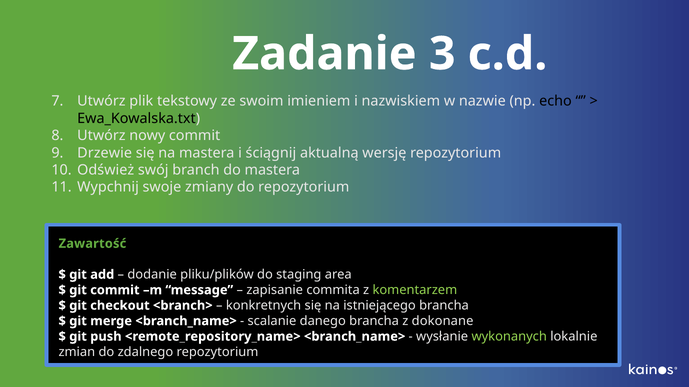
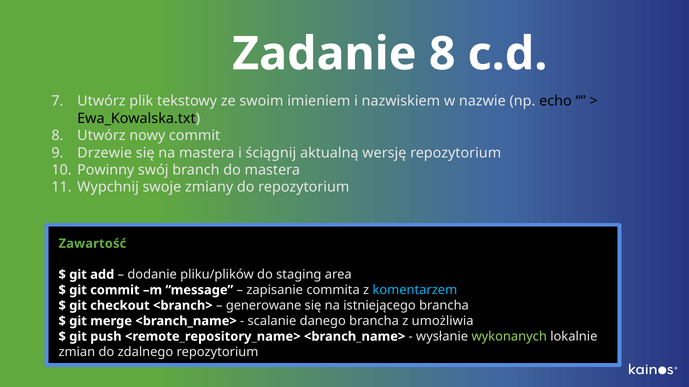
Zadanie 3: 3 -> 8
Odśwież: Odśwież -> Powinny
komentarzem colour: light green -> light blue
konkretnych: konkretnych -> generowane
dokonane: dokonane -> umożliwia
